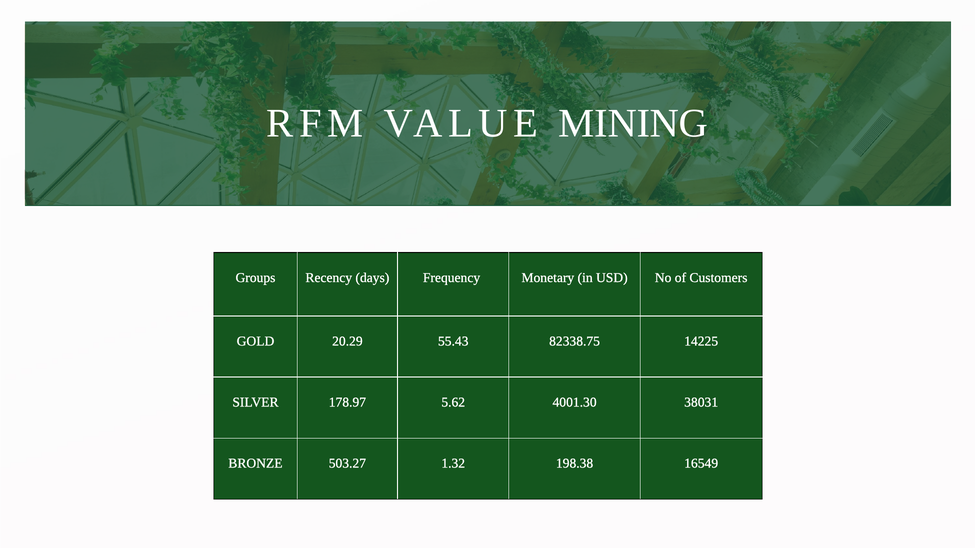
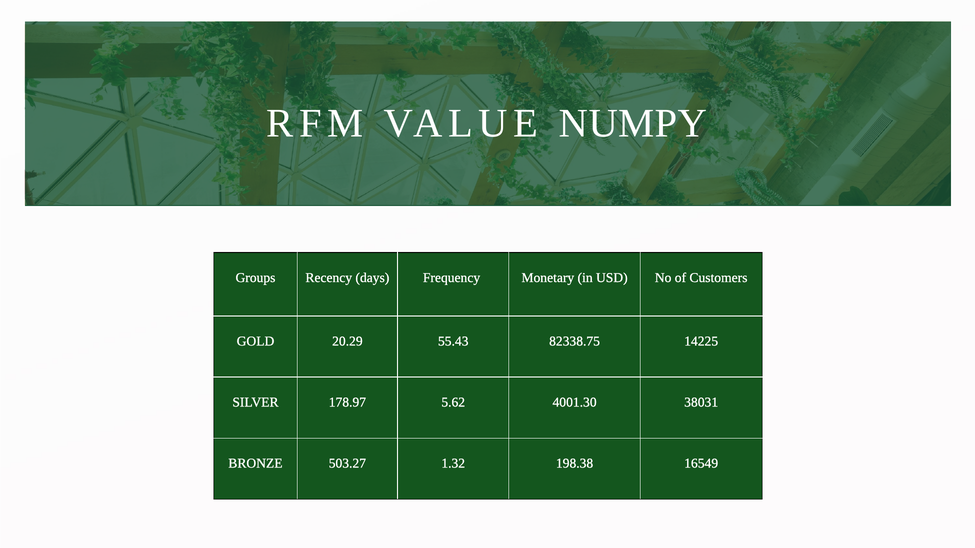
MINING: MINING -> NUMPY
